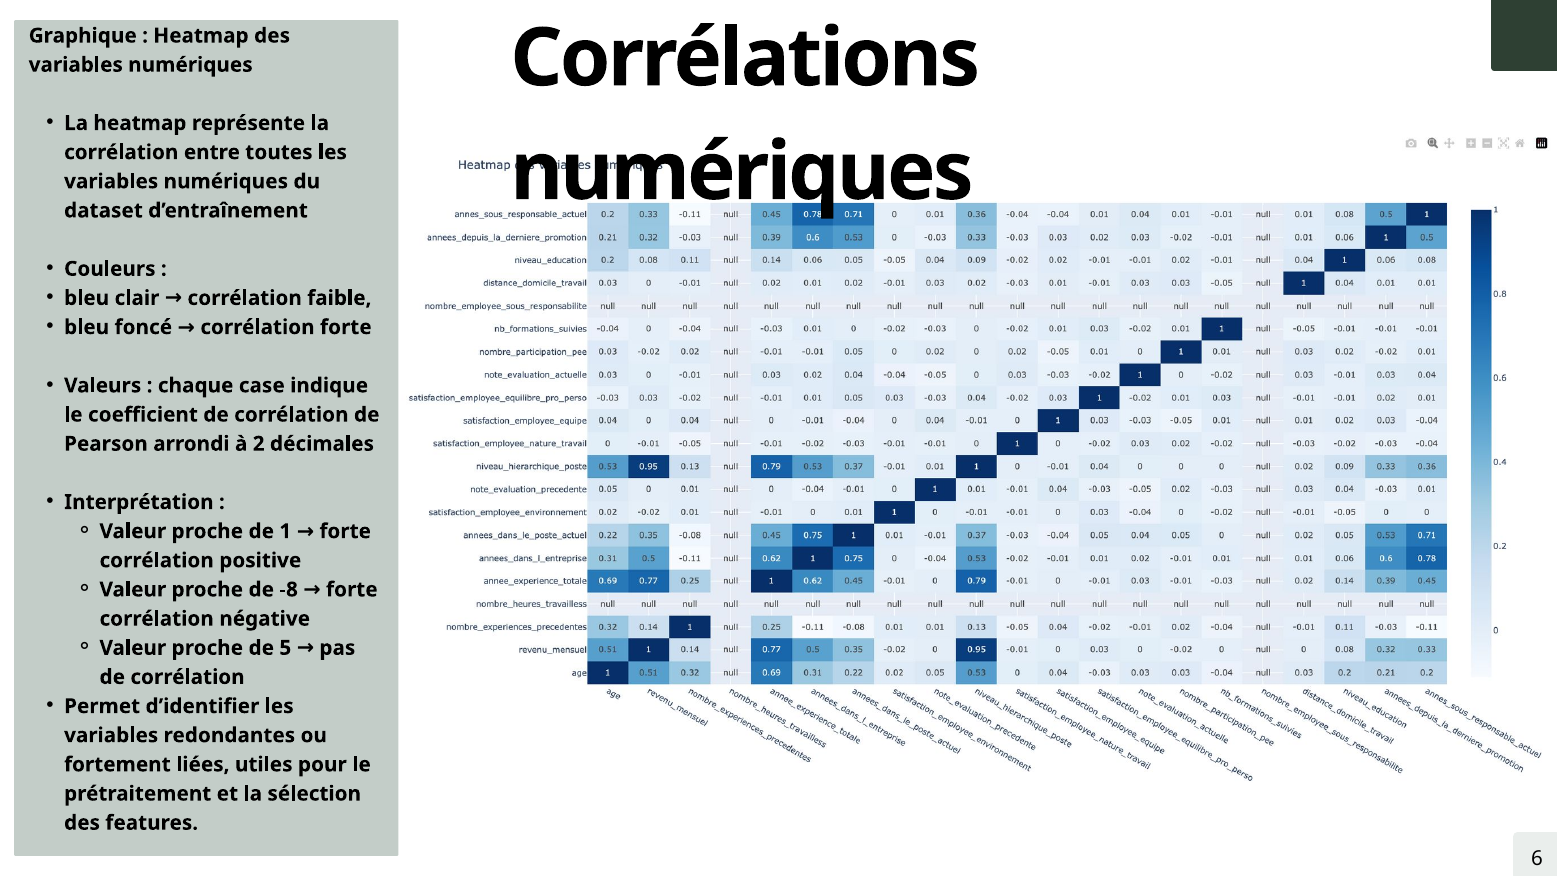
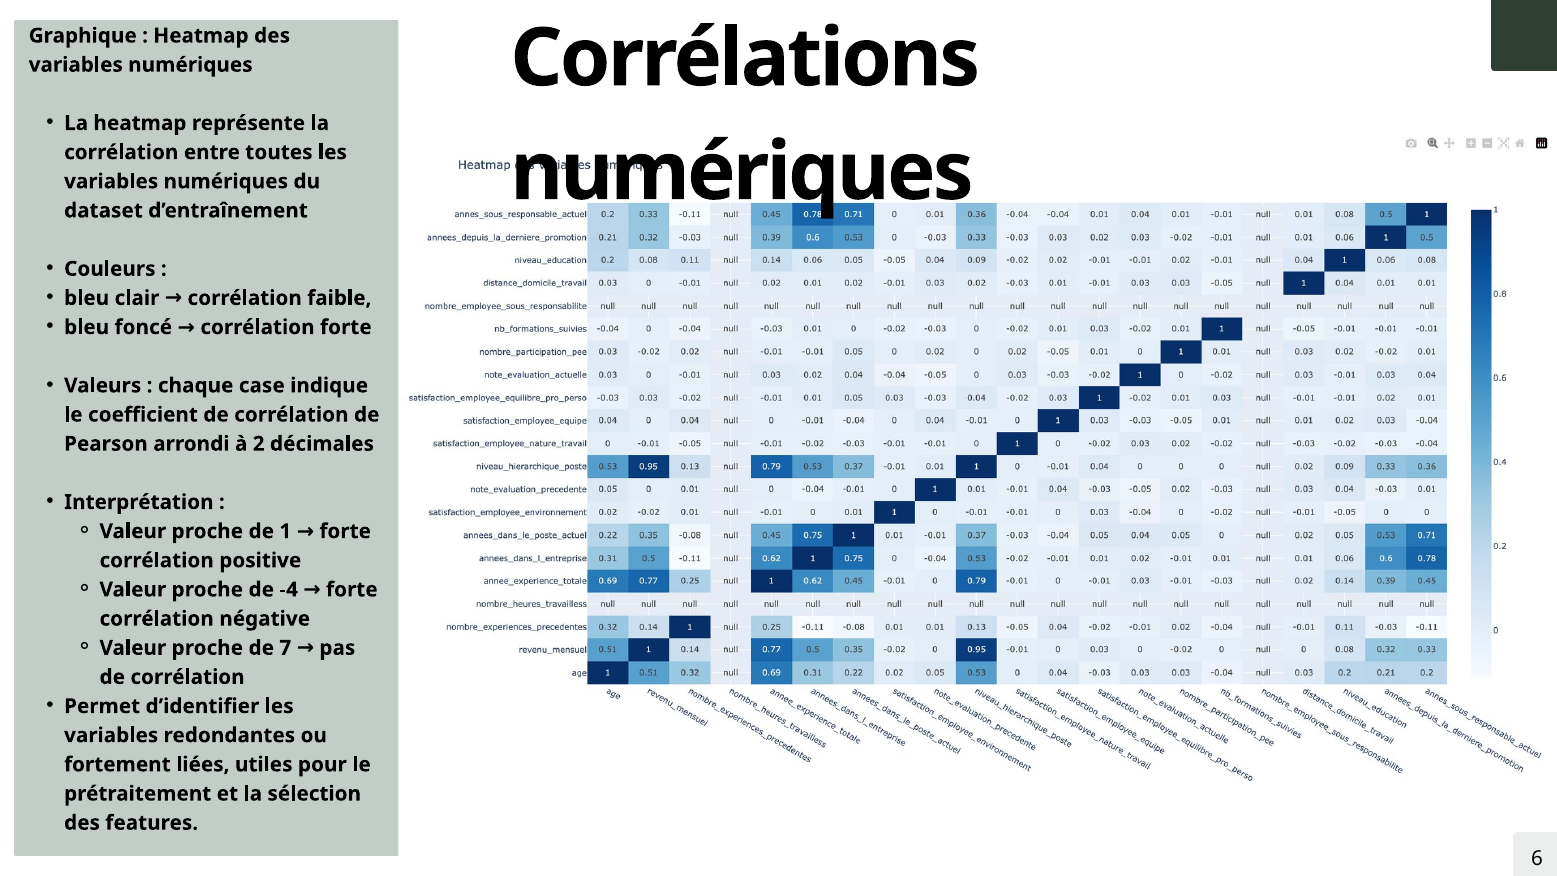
-8: -8 -> -4
5: 5 -> 7
